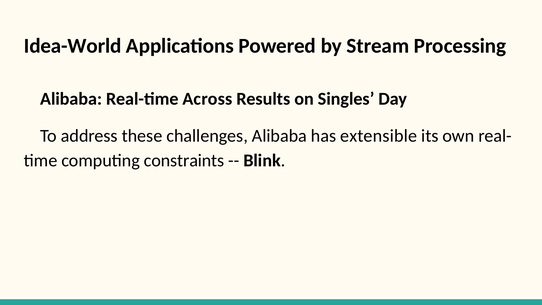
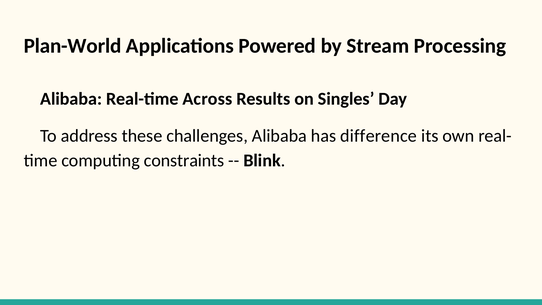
Idea-World: Idea-World -> Plan-World
extensible: extensible -> difference
